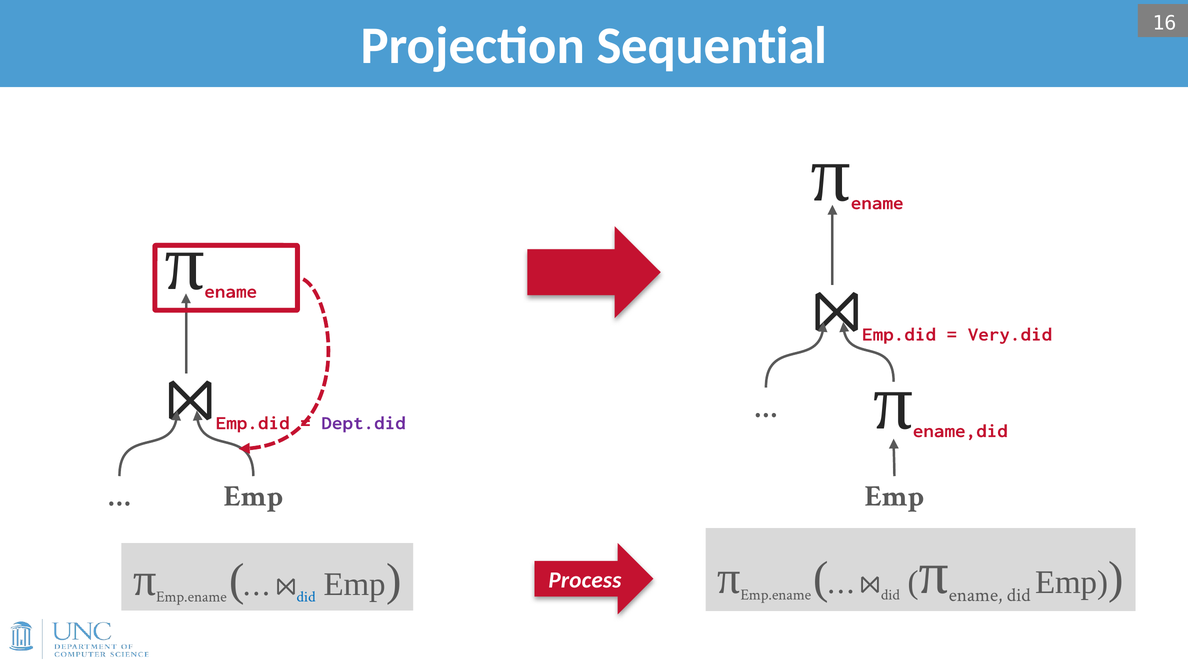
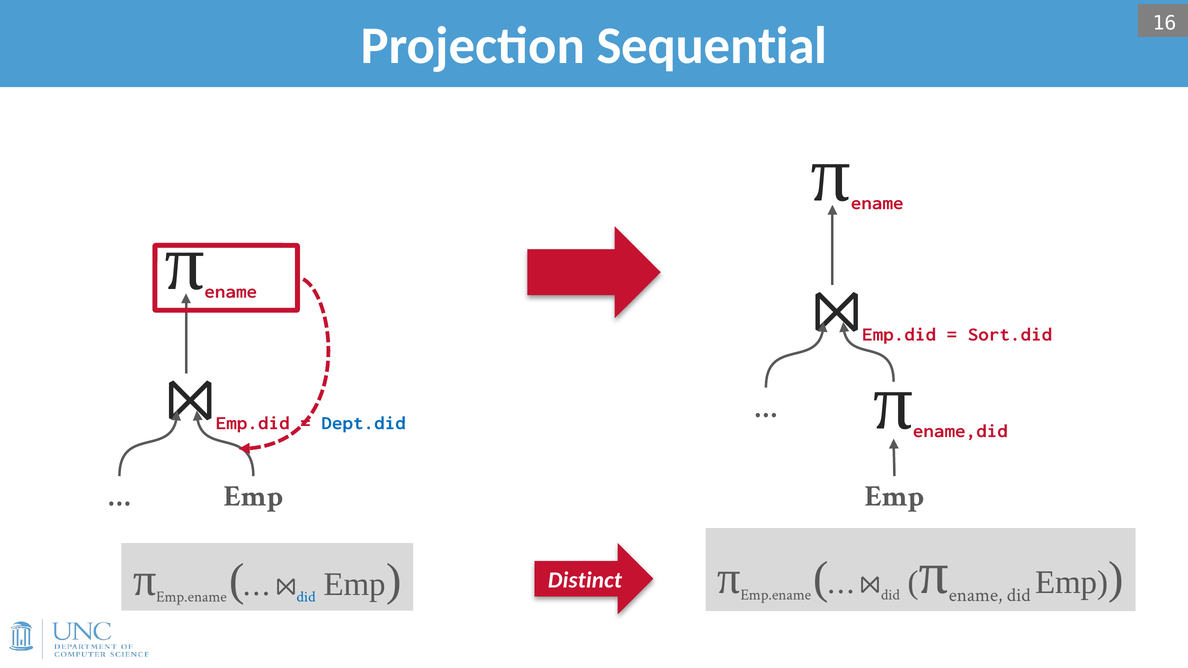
Very.did: Very.did -> Sort.did
Dept.did colour: purple -> blue
Process: Process -> Distinct
